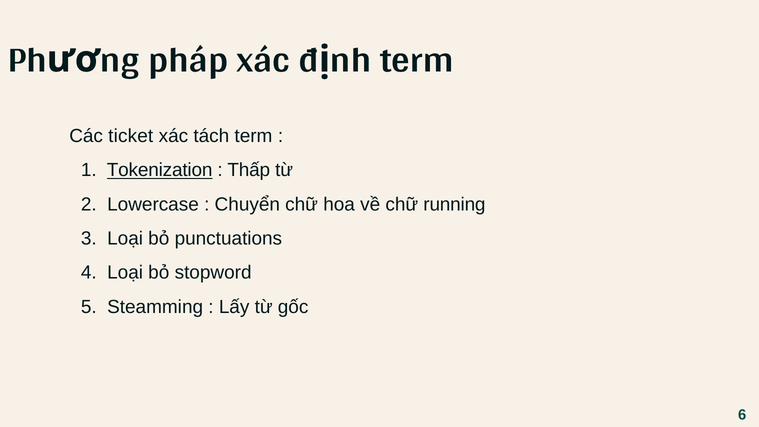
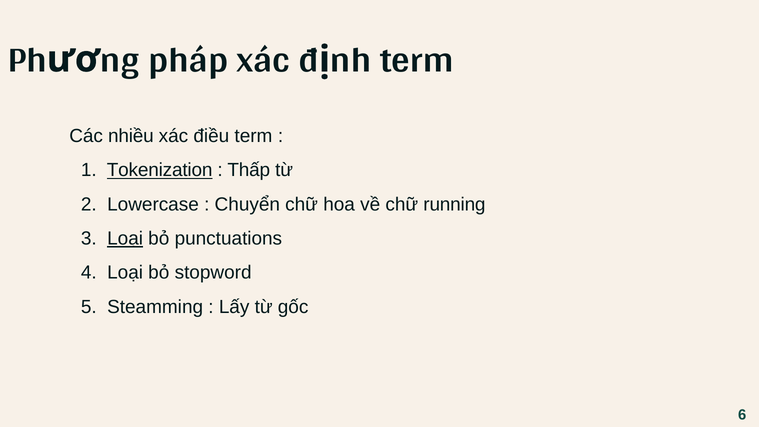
ticket: ticket -> nhiều
tách: tách -> điều
Loại at (125, 239) underline: none -> present
